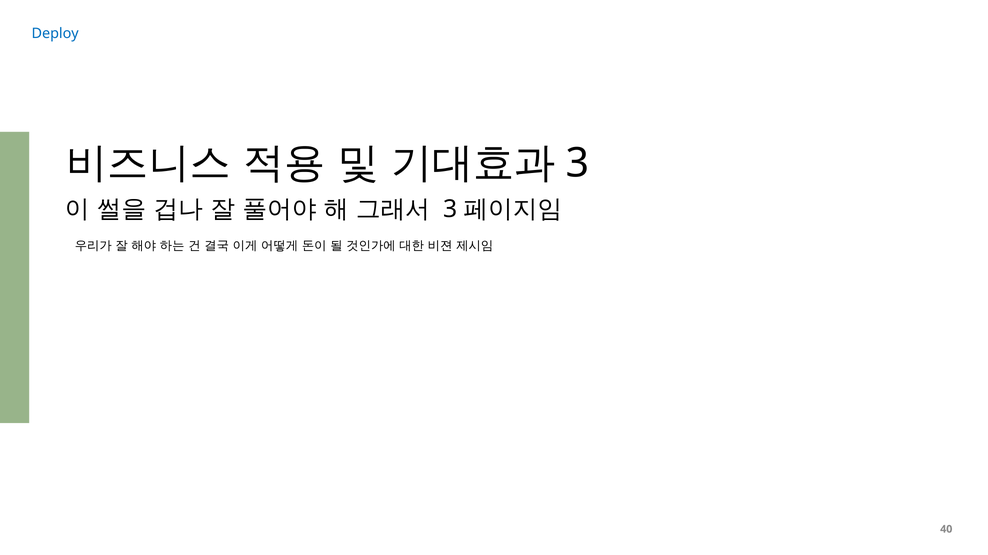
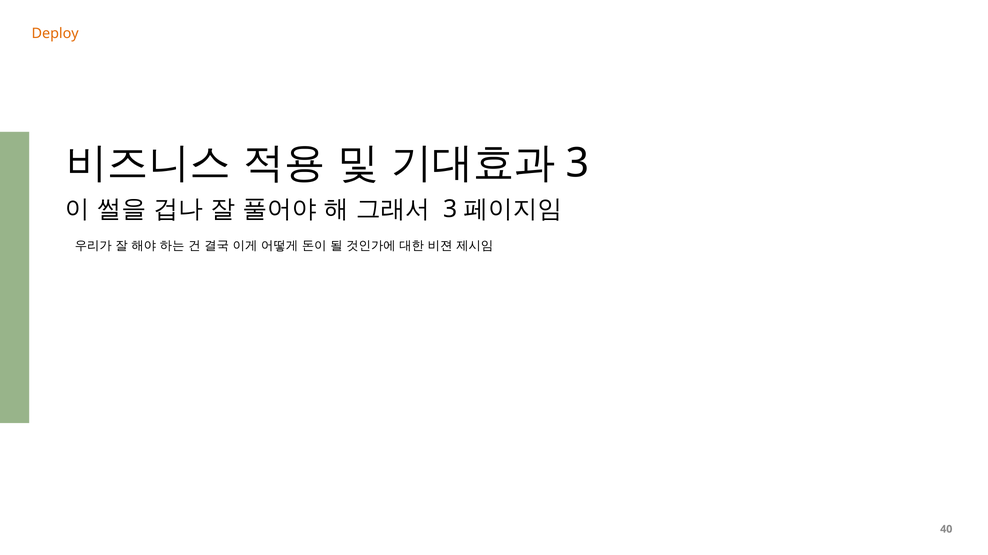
Deploy colour: blue -> orange
